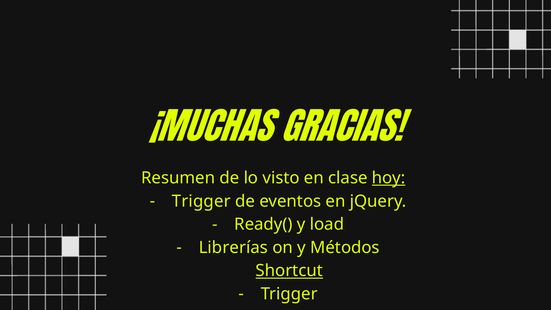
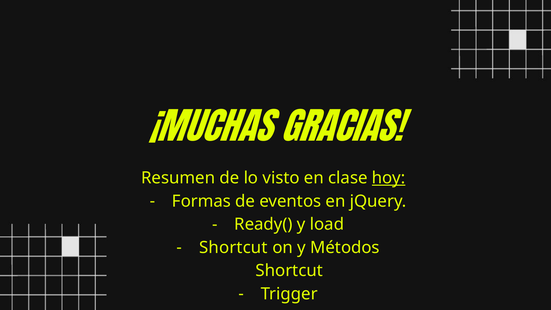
Trigger at (201, 201): Trigger -> Formas
Librerías at (233, 248): Librerías -> Shortcut
Shortcut at (289, 271) underline: present -> none
